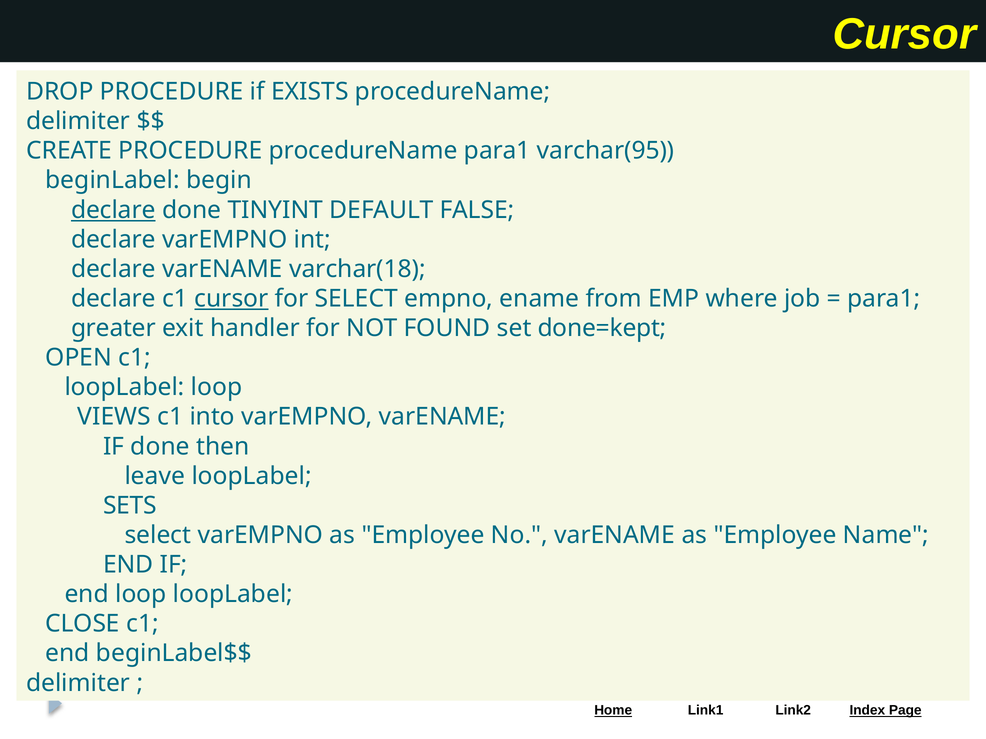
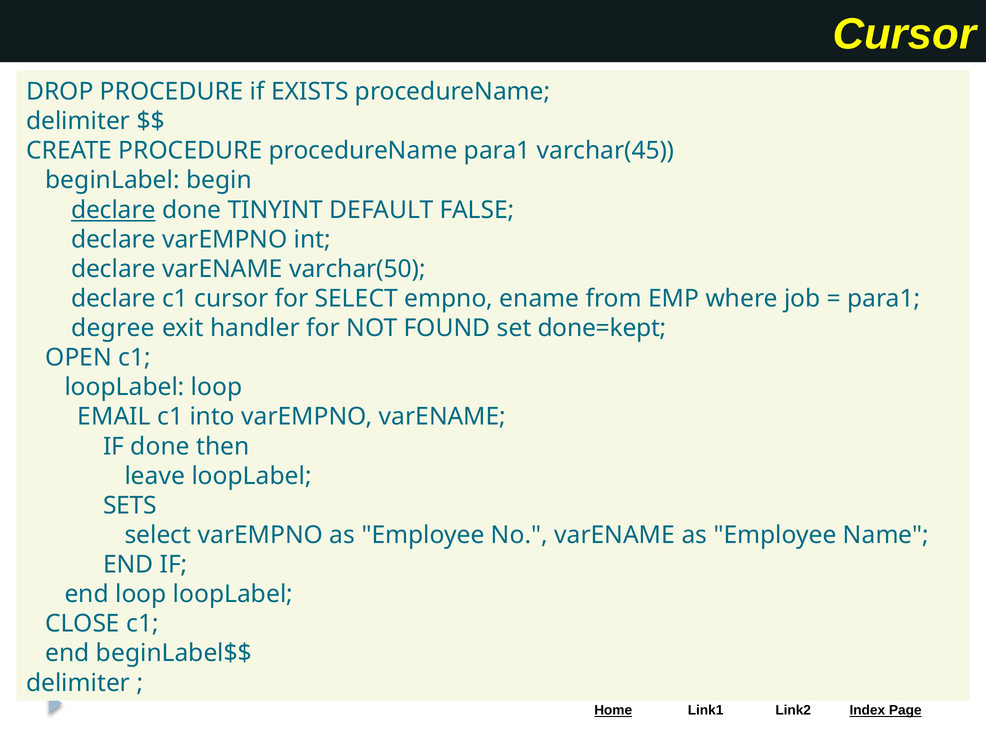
varchar(95: varchar(95 -> varchar(45
varchar(18: varchar(18 -> varchar(50
cursor at (231, 299) underline: present -> none
greater: greater -> degree
VIEWS: VIEWS -> EMAIL
